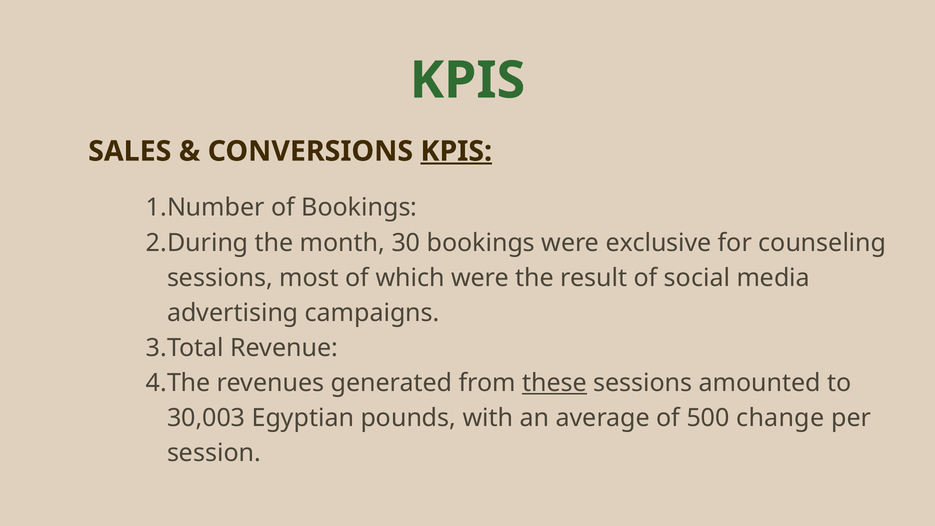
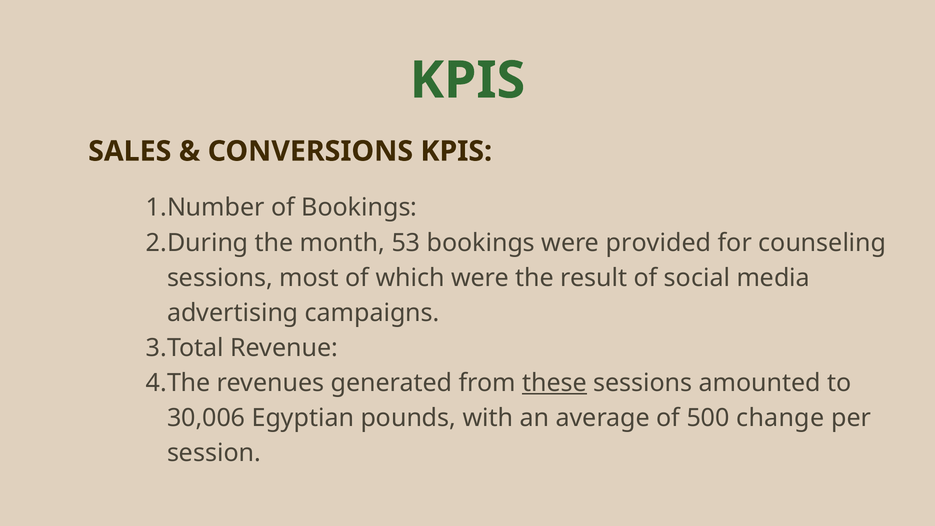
KPIS at (456, 151) underline: present -> none
30: 30 -> 53
exclusive: exclusive -> provided
30,003: 30,003 -> 30,006
